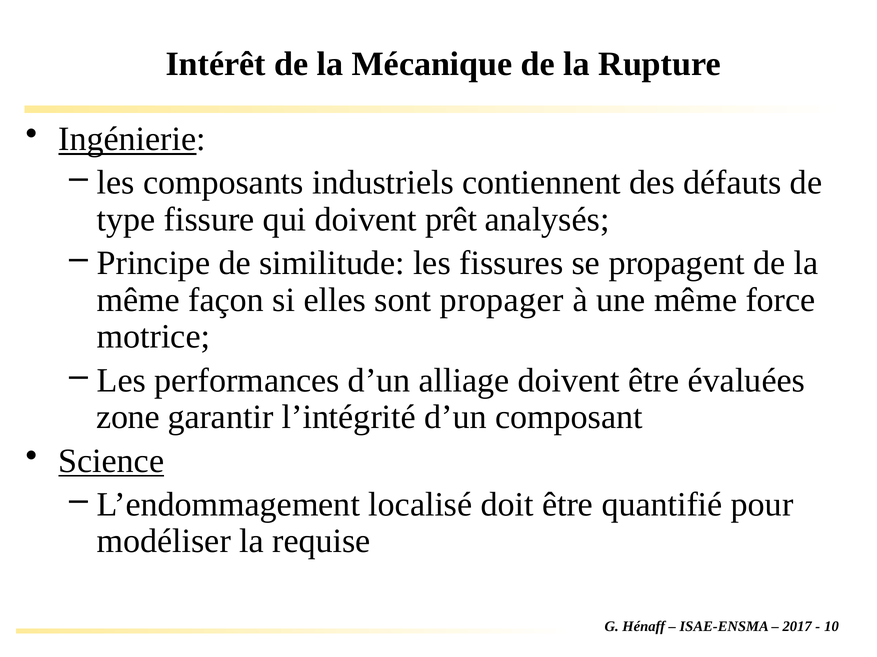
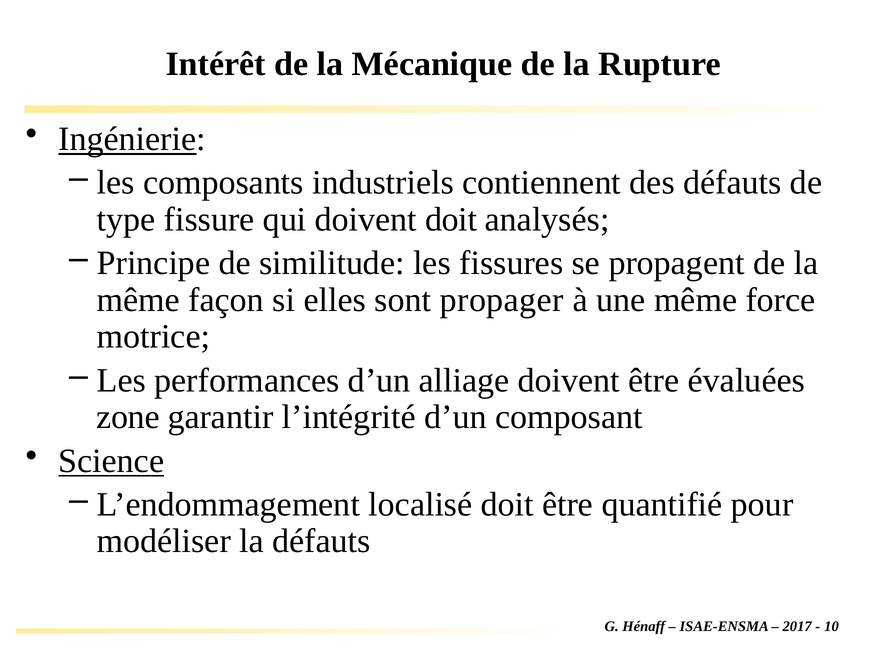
doivent prêt: prêt -> doit
la requise: requise -> défauts
